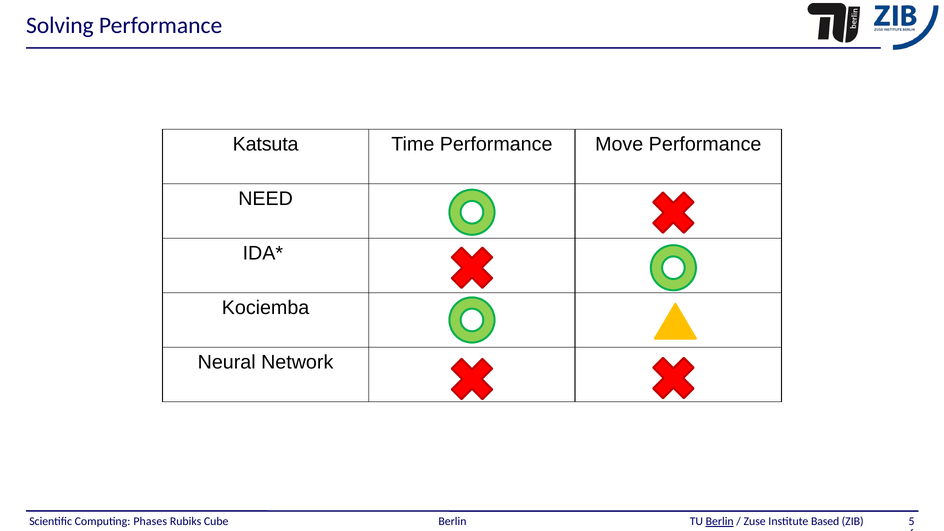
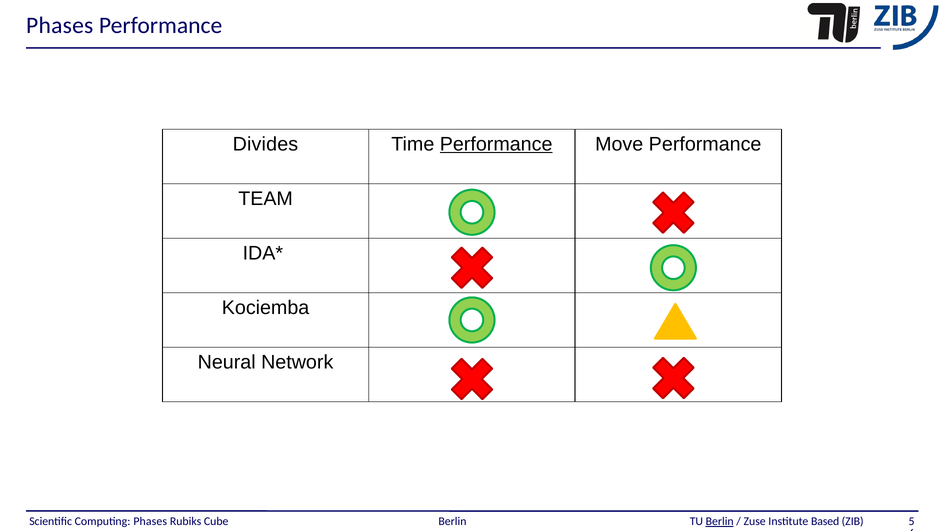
Solving at (60, 25): Solving -> Phases
Katsuta: Katsuta -> Divides
Performance at (496, 144) underline: none -> present
NEED: NEED -> TEAM
